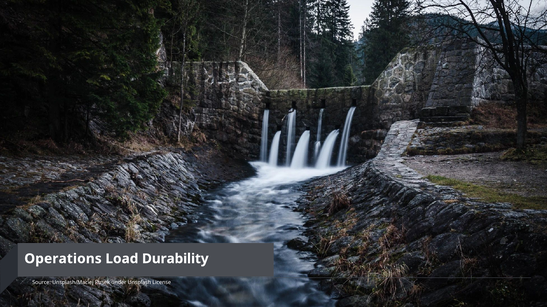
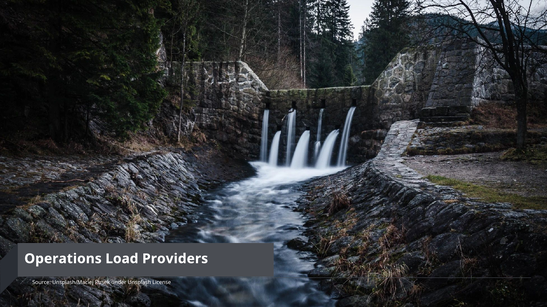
Durability: Durability -> Providers
